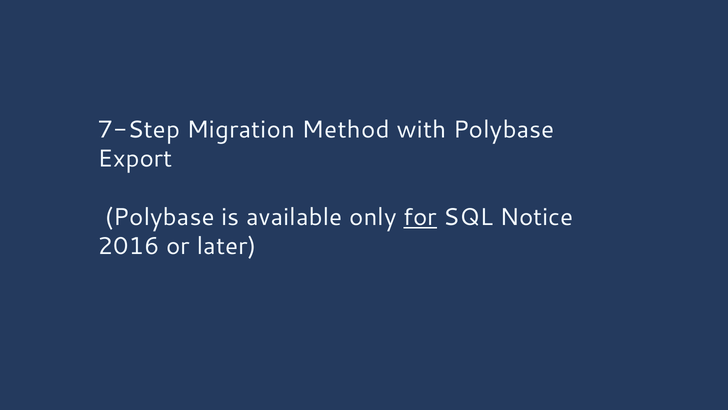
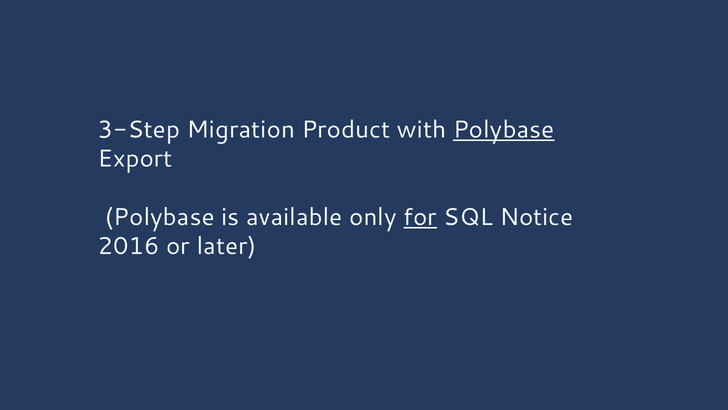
7-Step: 7-Step -> 3-Step
Method: Method -> Product
Polybase at (504, 130) underline: none -> present
